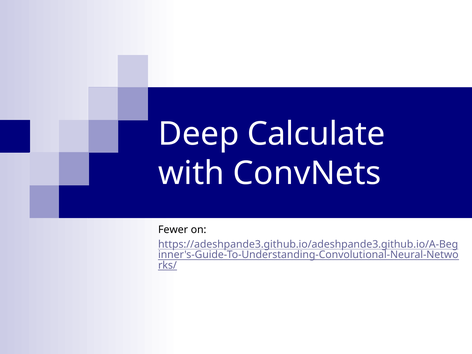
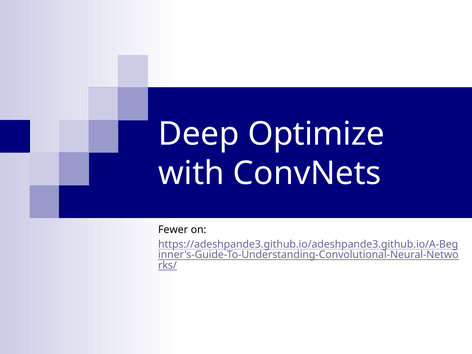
Calculate: Calculate -> Optimize
